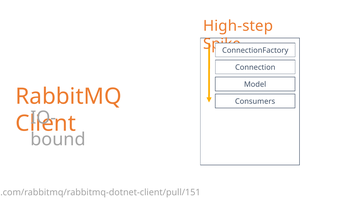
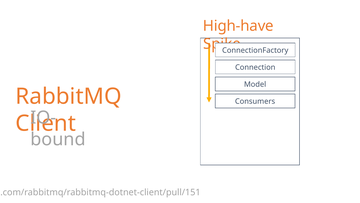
High-step: High-step -> High-have
